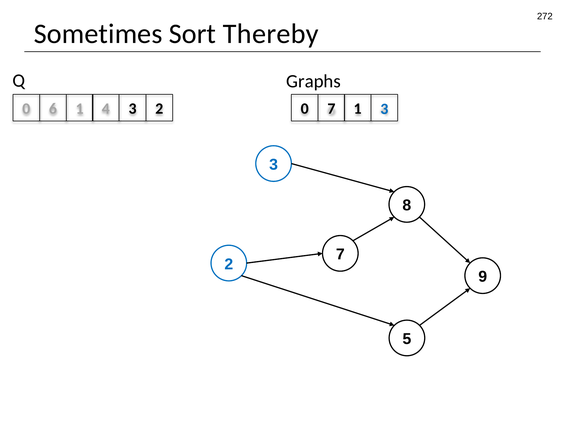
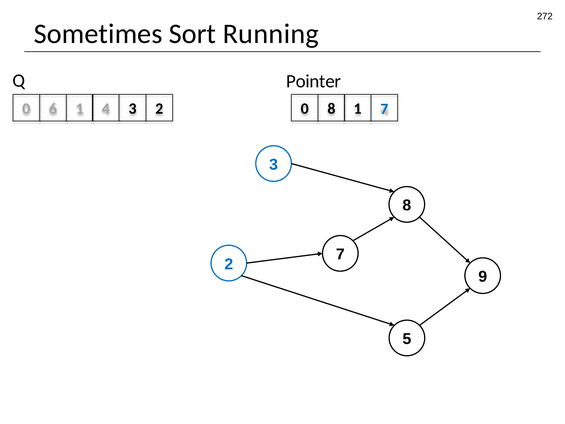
Thereby: Thereby -> Running
Graphs: Graphs -> Pointer
3 7: 7 -> 8
1 3: 3 -> 7
